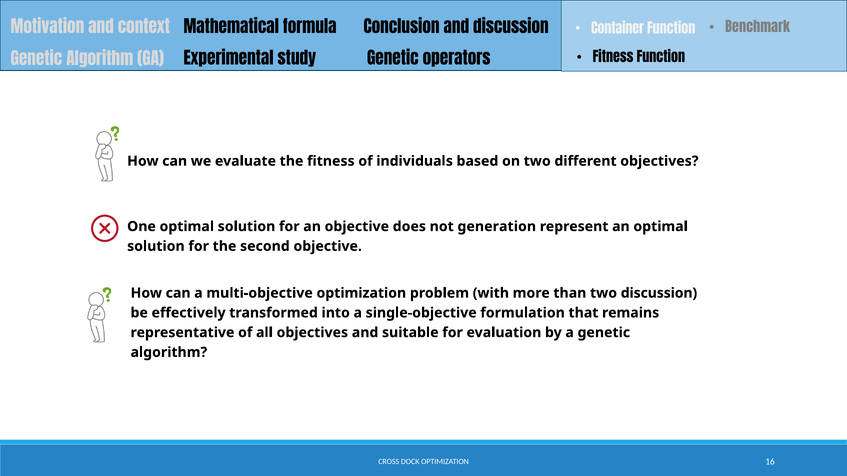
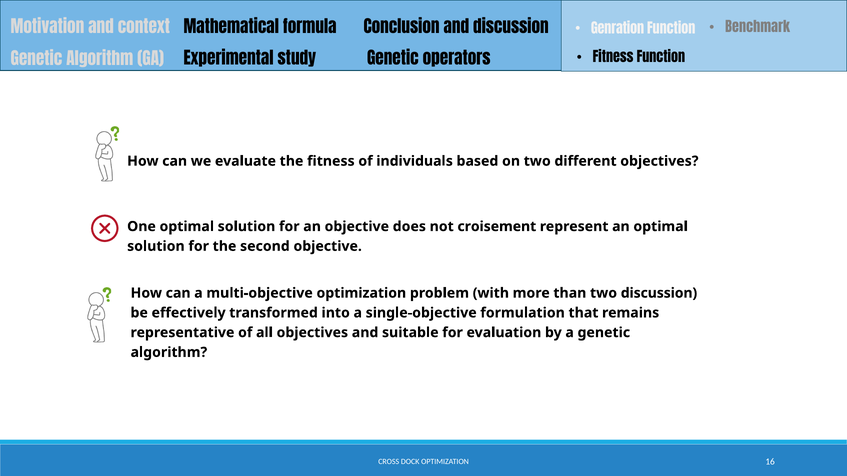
Container: Container -> Genration
generation: generation -> croisement
